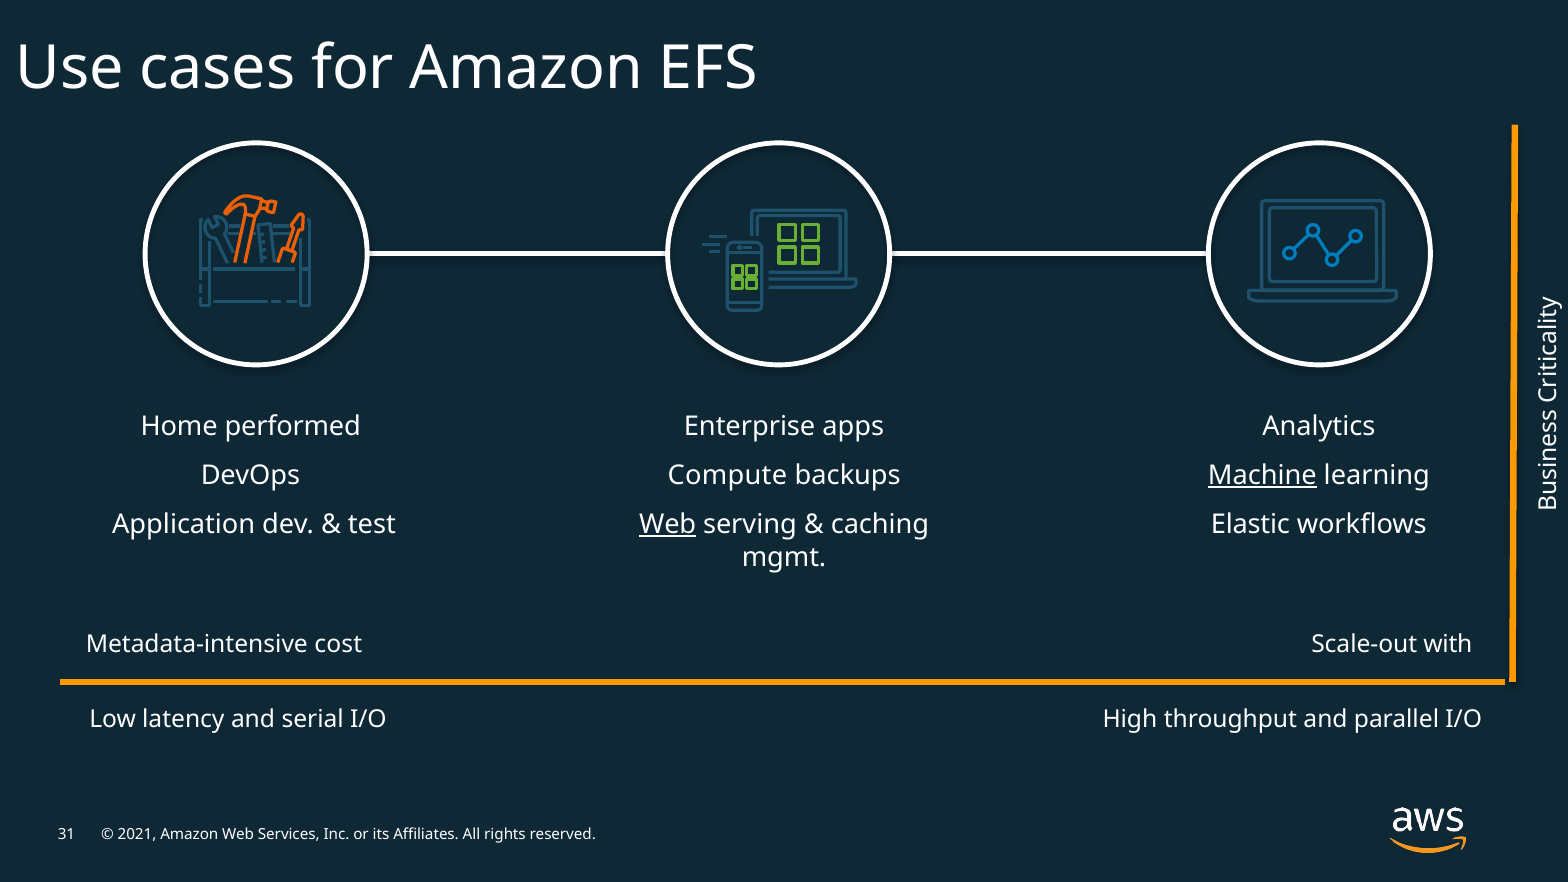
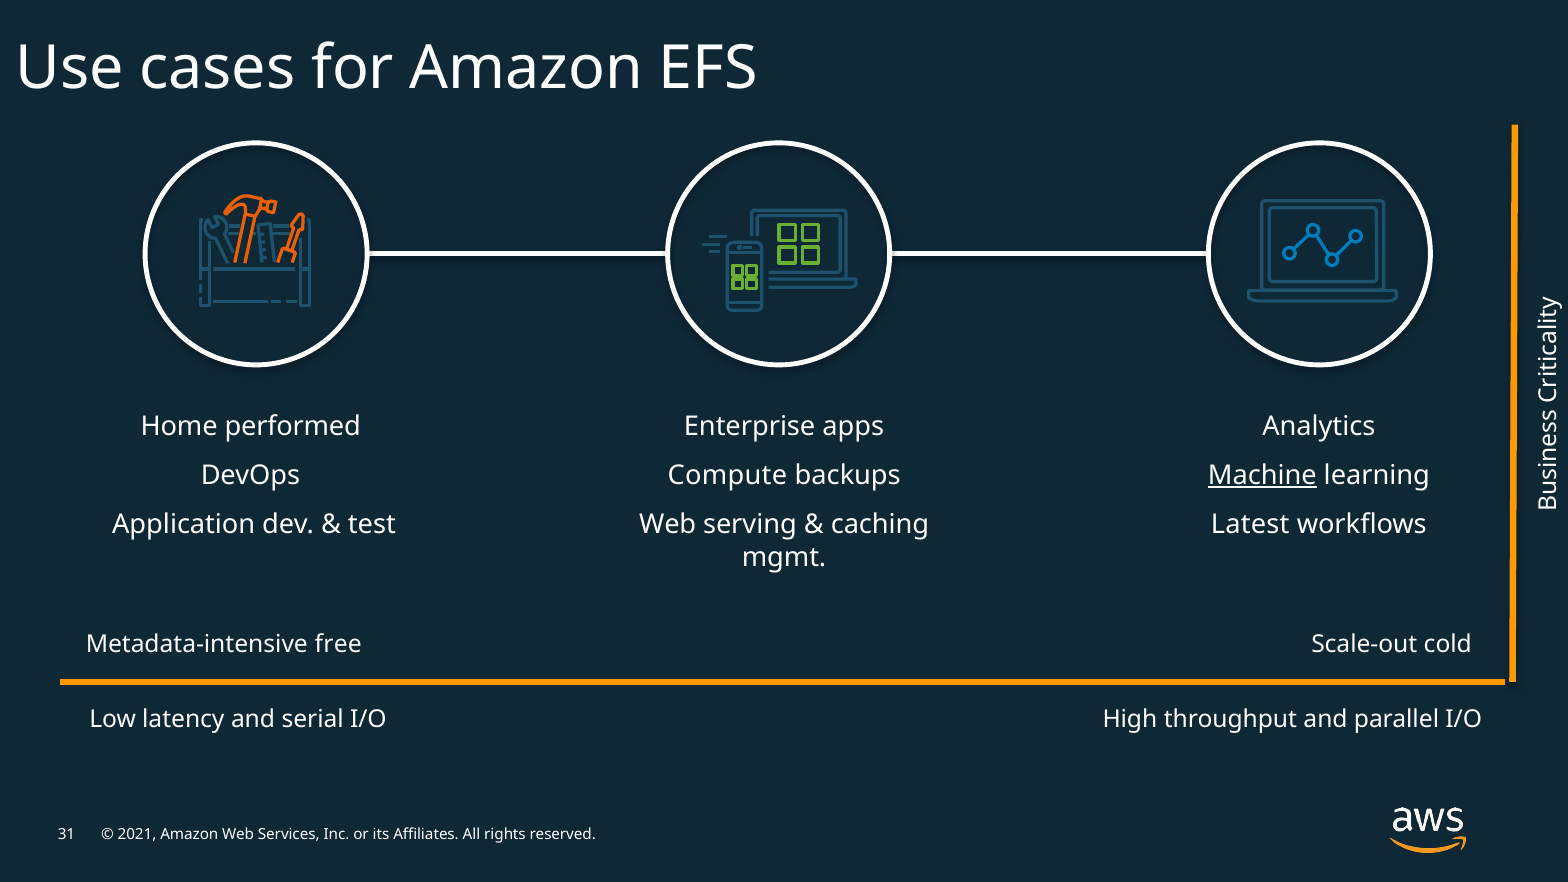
Web at (668, 524) underline: present -> none
Elastic: Elastic -> Latest
cost: cost -> free
with: with -> cold
